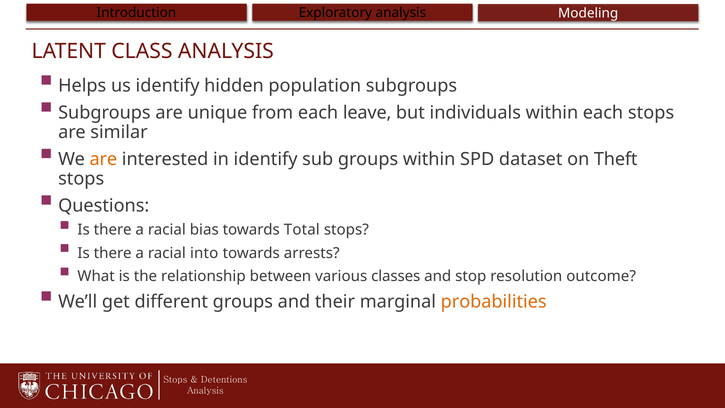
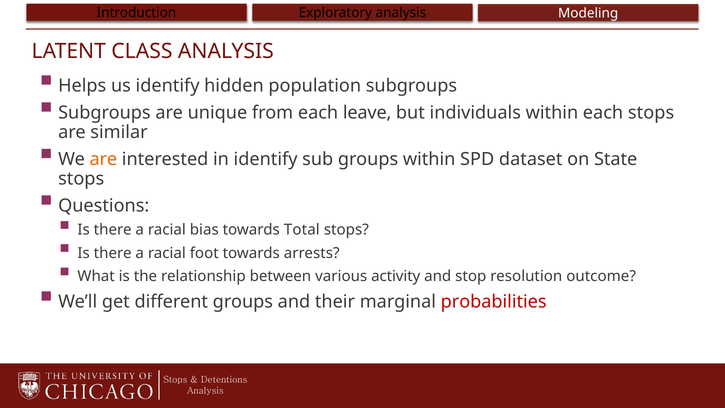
Theft: Theft -> State
into: into -> foot
classes: classes -> activity
probabilities colour: orange -> red
